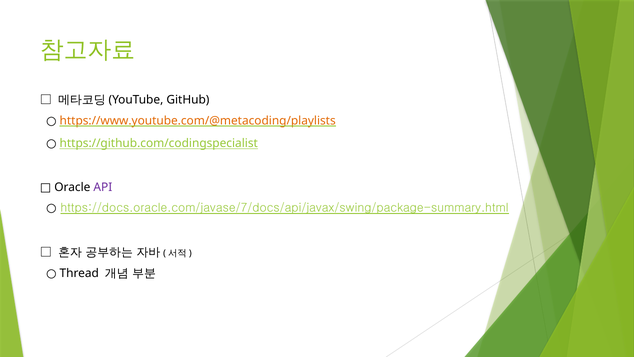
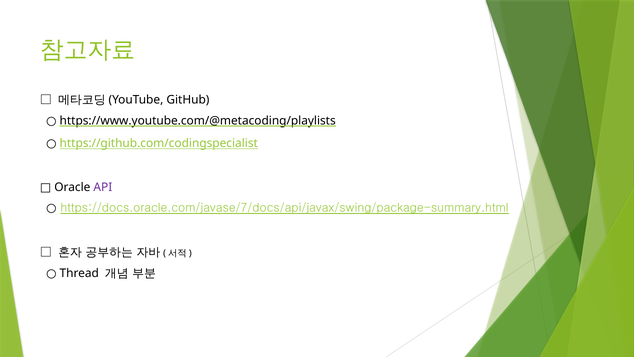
https://www.youtube.com/@metacoding/playlists colour: orange -> black
